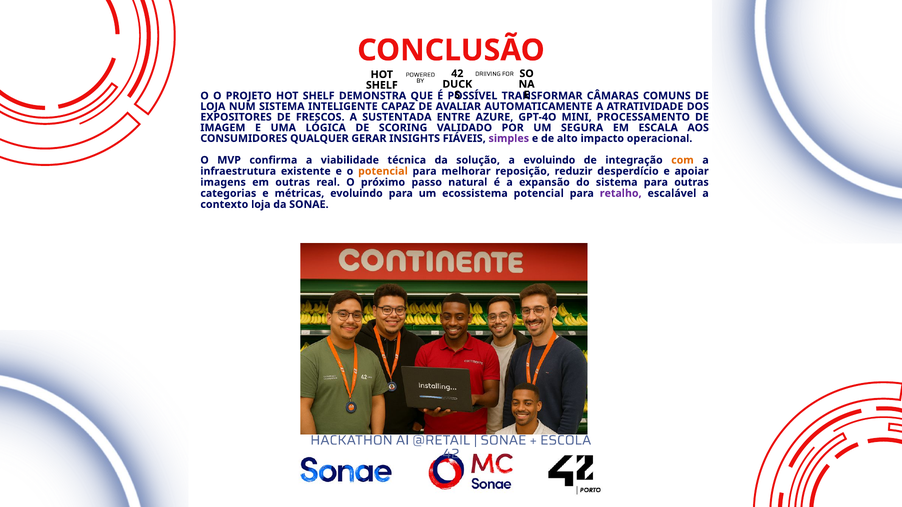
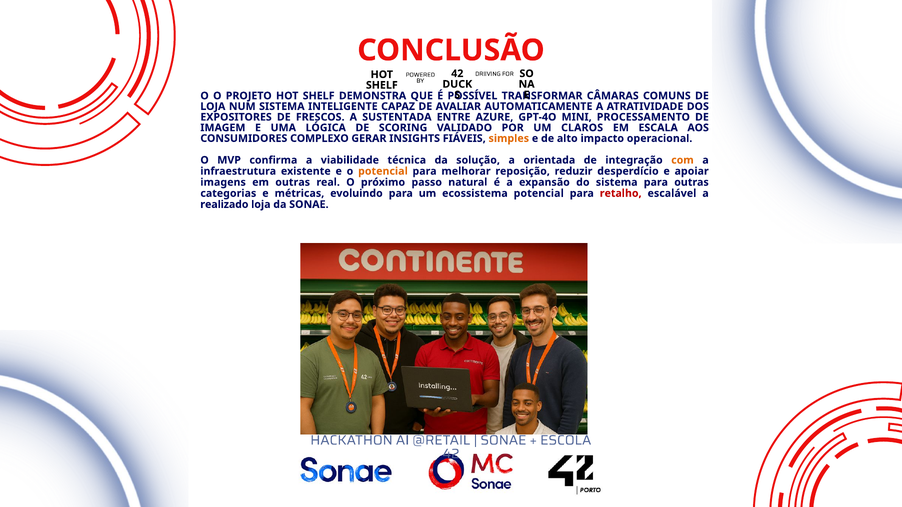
SEGURA: SEGURA -> CLAROS
QUALQUER: QUALQUER -> COMPLEXO
simples colour: purple -> orange
a evoluindo: evoluindo -> orientada
retalho colour: purple -> red
contexto: contexto -> realizado
